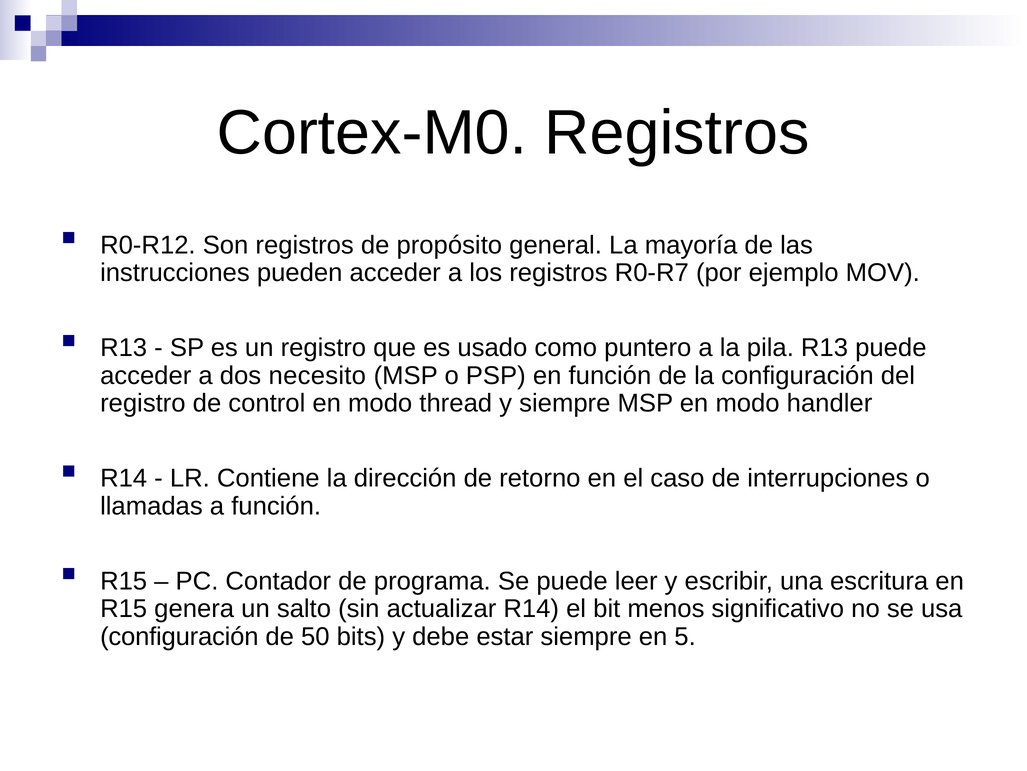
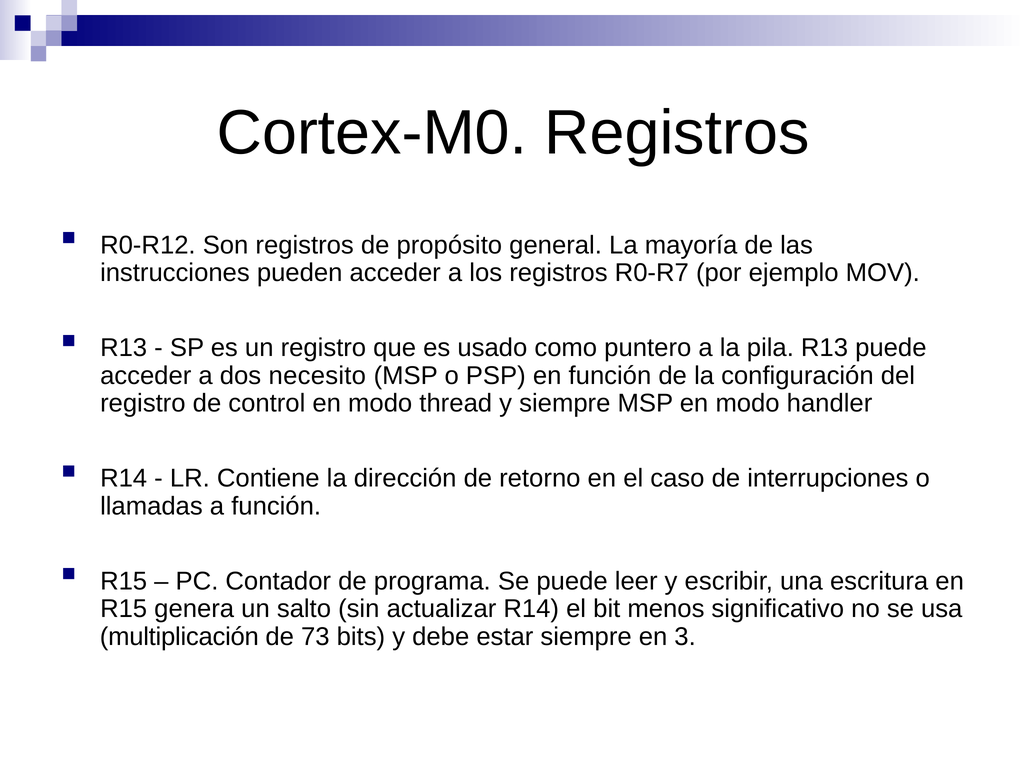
configuración at (179, 636): configuración -> multiplicación
50: 50 -> 73
5: 5 -> 3
